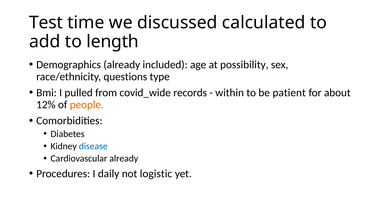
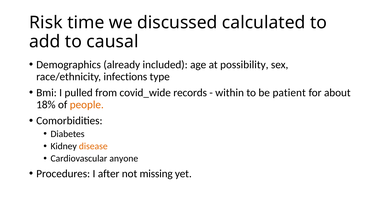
Test: Test -> Risk
length: length -> causal
questions: questions -> infections
12%: 12% -> 18%
disease colour: blue -> orange
Cardiovascular already: already -> anyone
daily: daily -> after
logistic: logistic -> missing
